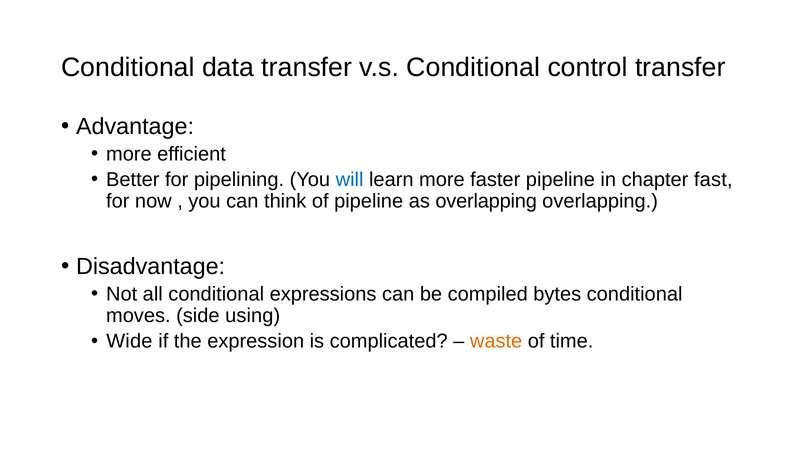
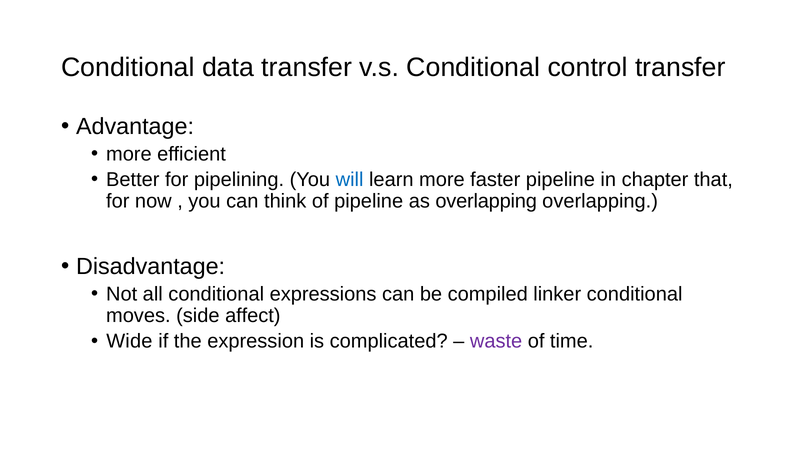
fast: fast -> that
bytes: bytes -> linker
using: using -> affect
waste colour: orange -> purple
